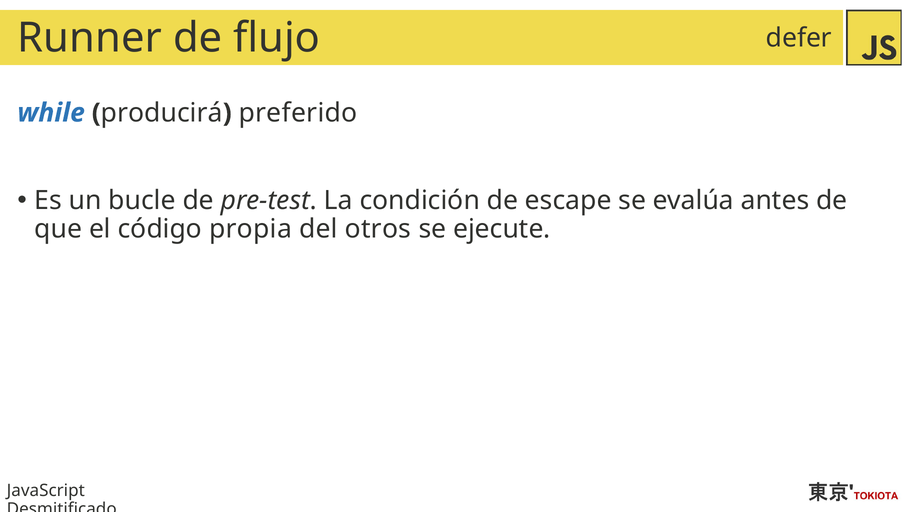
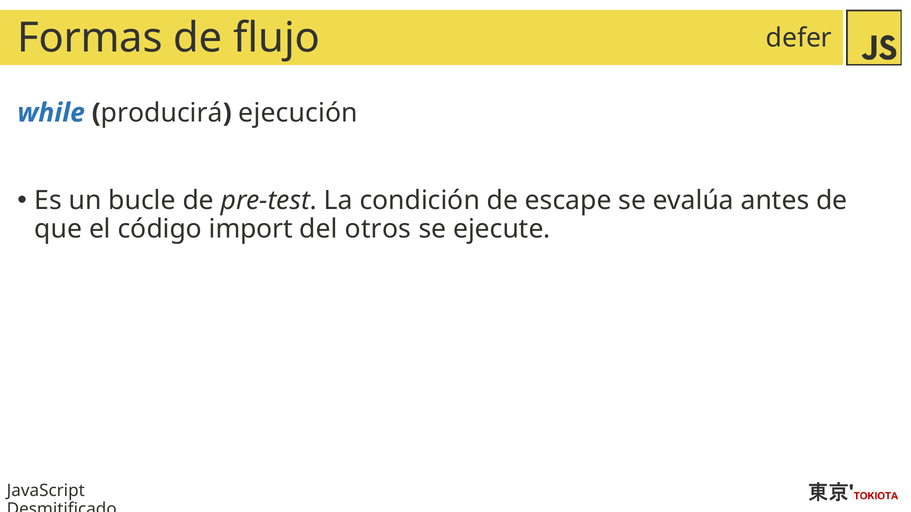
Runner: Runner -> Formas
preferido: preferido -> ejecución
propia: propia -> import
